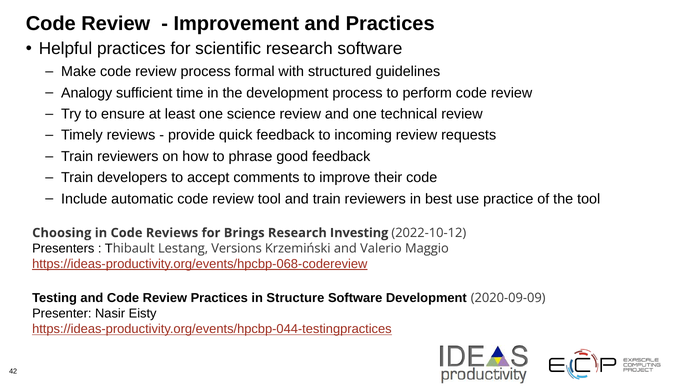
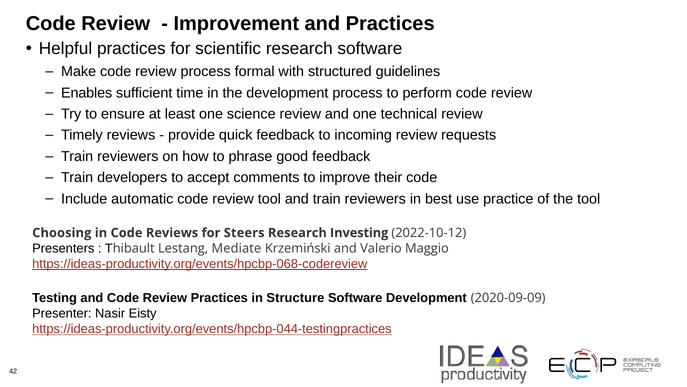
Analogy: Analogy -> Enables
Brings: Brings -> Steers
Versions: Versions -> Mediate
